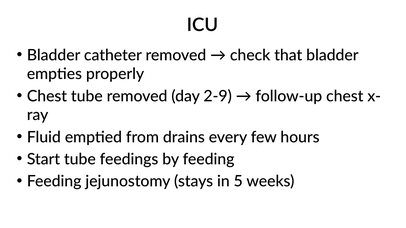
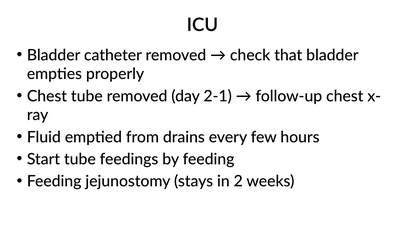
2-9: 2-9 -> 2-1
5: 5 -> 2
